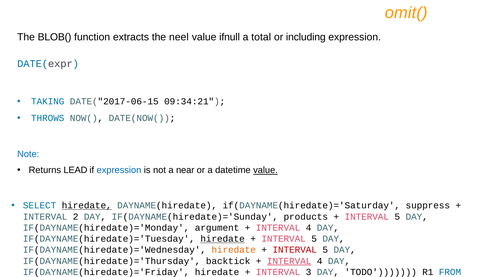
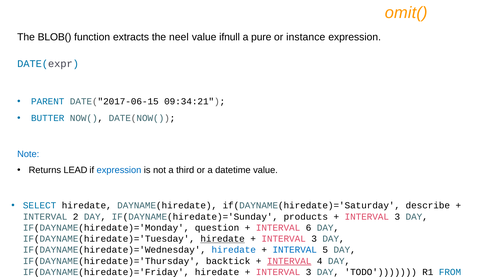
total: total -> pure
including: including -> instance
TAKING: TAKING -> PARENT
THROWS: THROWS -> BUTTER
near: near -> third
value at (265, 170) underline: present -> none
hiredate at (87, 206) underline: present -> none
suppress: suppress -> describe
5 at (397, 217): 5 -> 3
argument: argument -> question
4 at (309, 228): 4 -> 6
5 at (314, 239): 5 -> 3
hiredate at (234, 250) colour: orange -> blue
INTERVAL at (295, 250) colour: red -> blue
